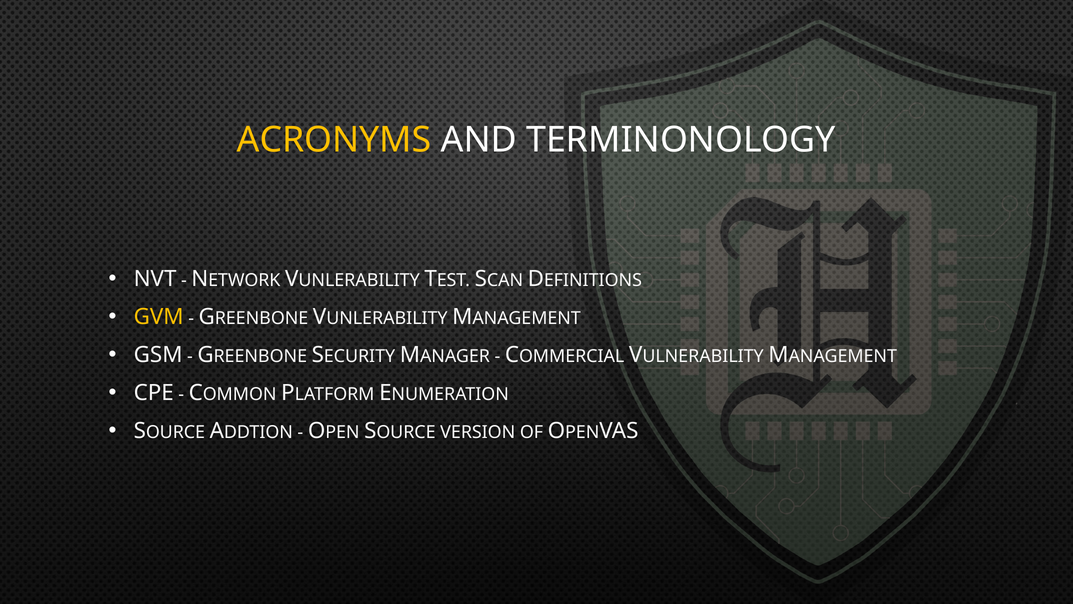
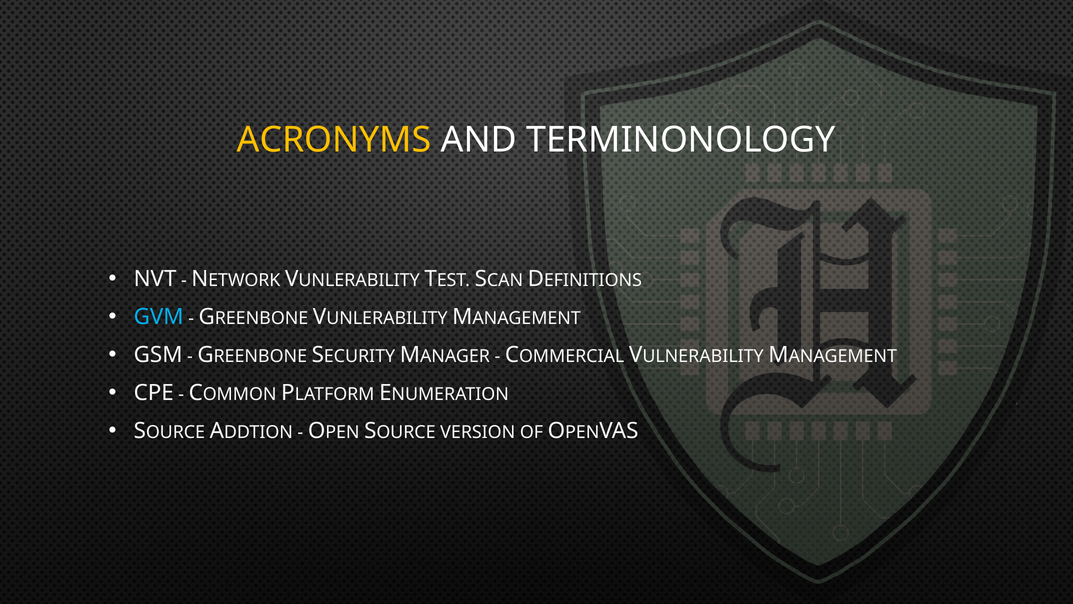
GVM colour: yellow -> light blue
